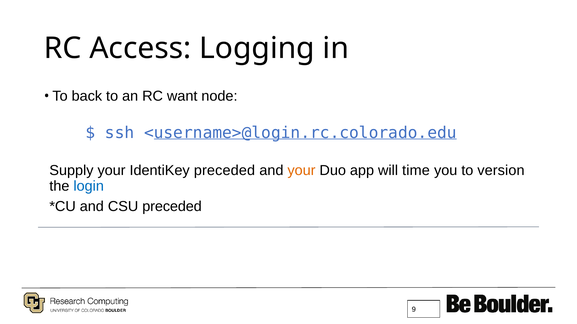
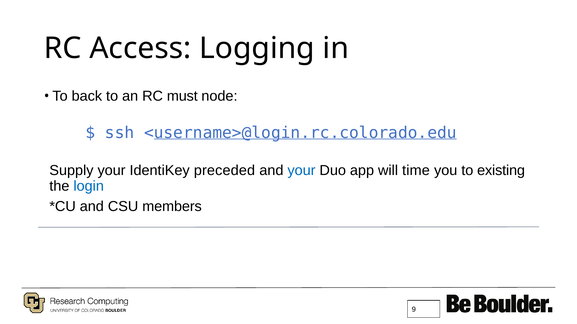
want: want -> must
your at (301, 171) colour: orange -> blue
version: version -> existing
CSU preceded: preceded -> members
